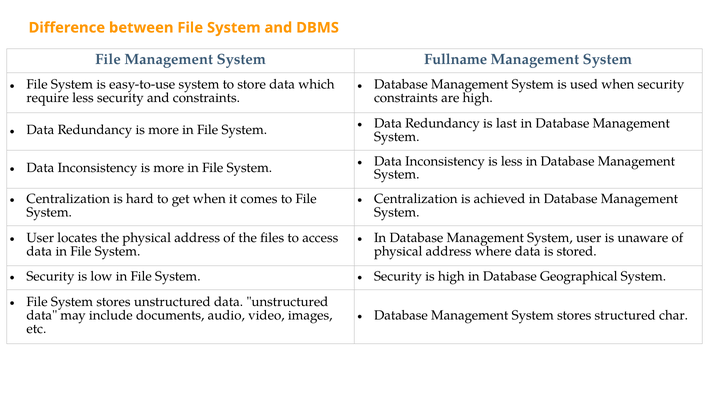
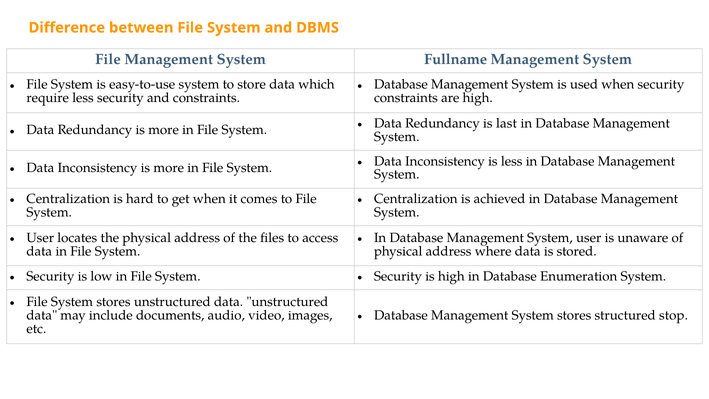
Geographical: Geographical -> Enumeration
char: char -> stop
